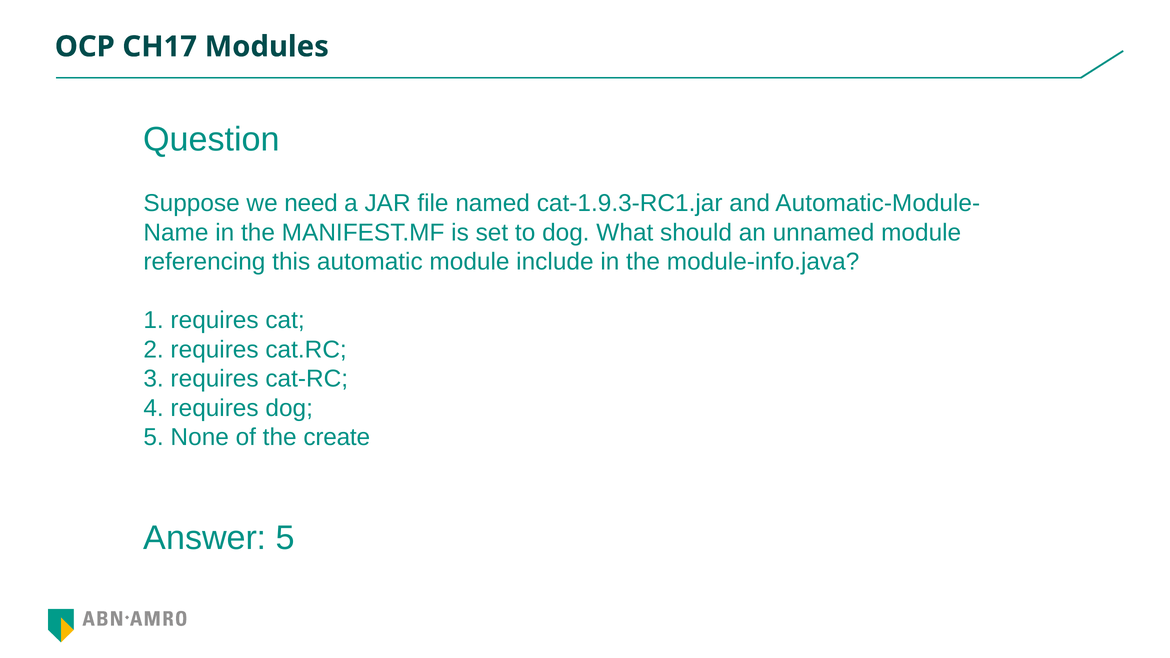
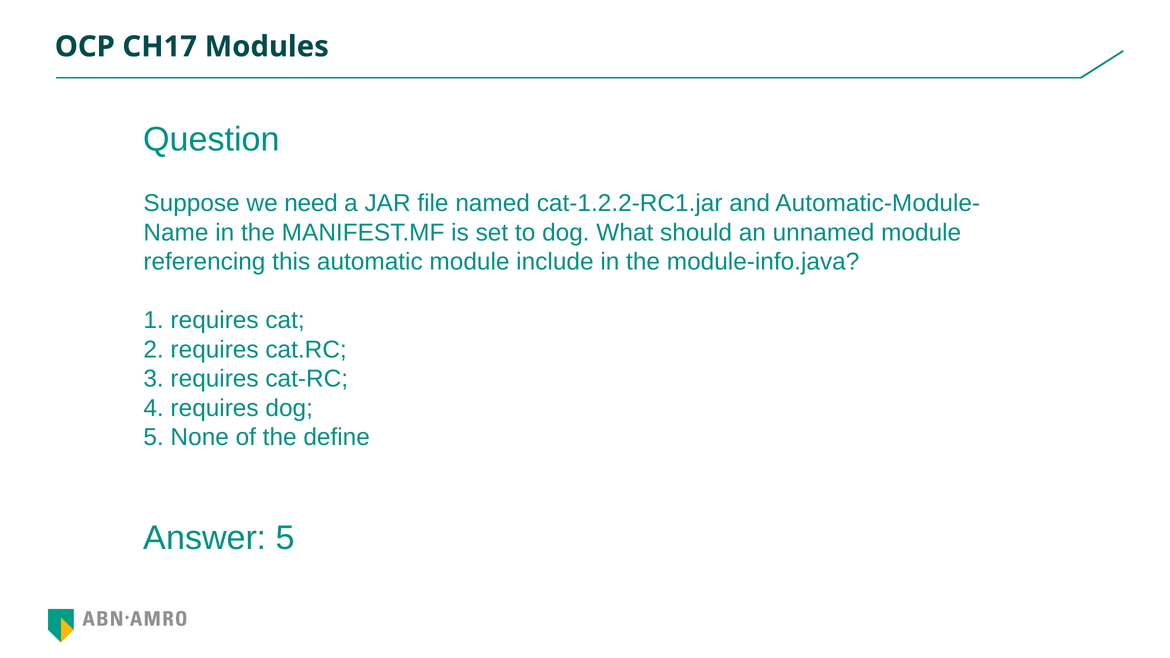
cat‐1.9.3‐RC1.jar: cat‐1.9.3‐RC1.jar -> cat‐1.2.2‐RC1.jar
create: create -> define
